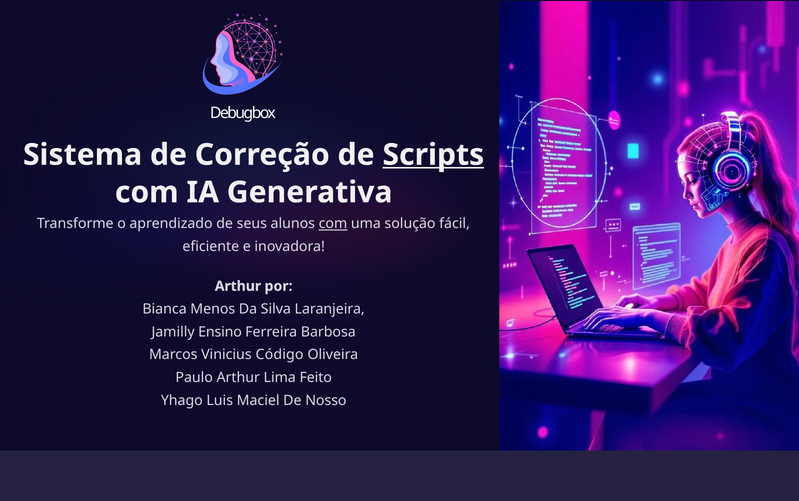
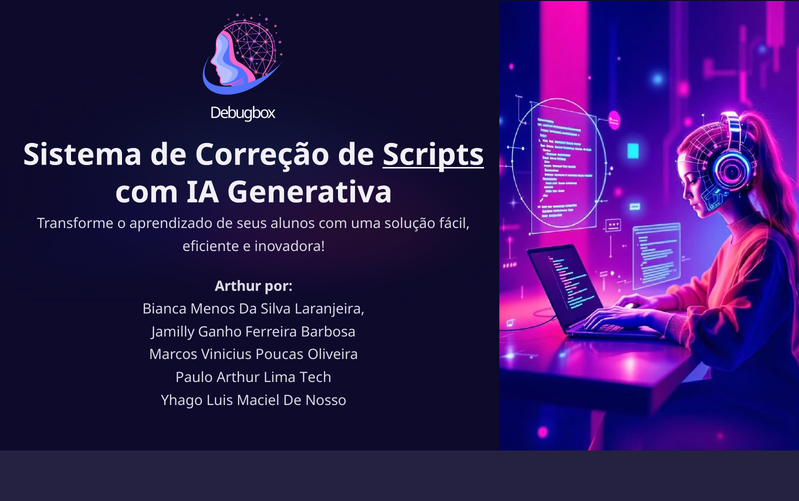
com at (333, 224) underline: present -> none
Ensino: Ensino -> Ganho
Código: Código -> Poucas
Feito: Feito -> Tech
